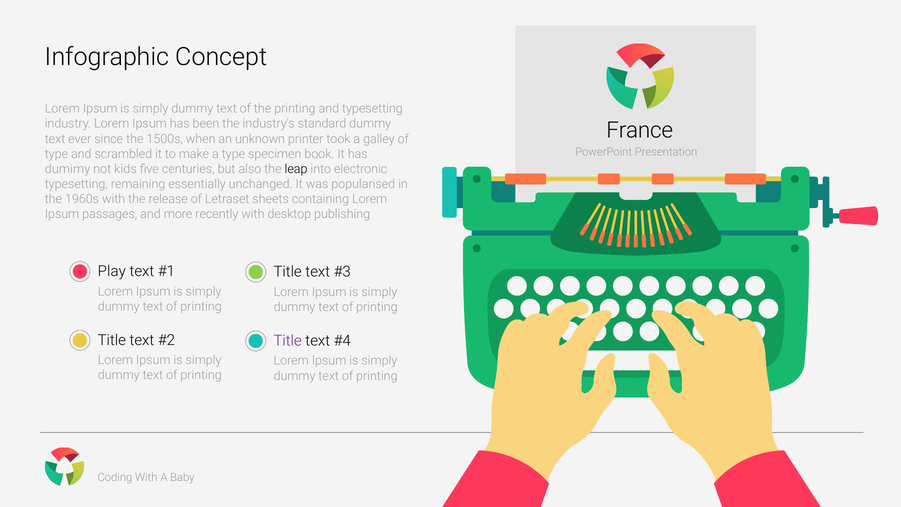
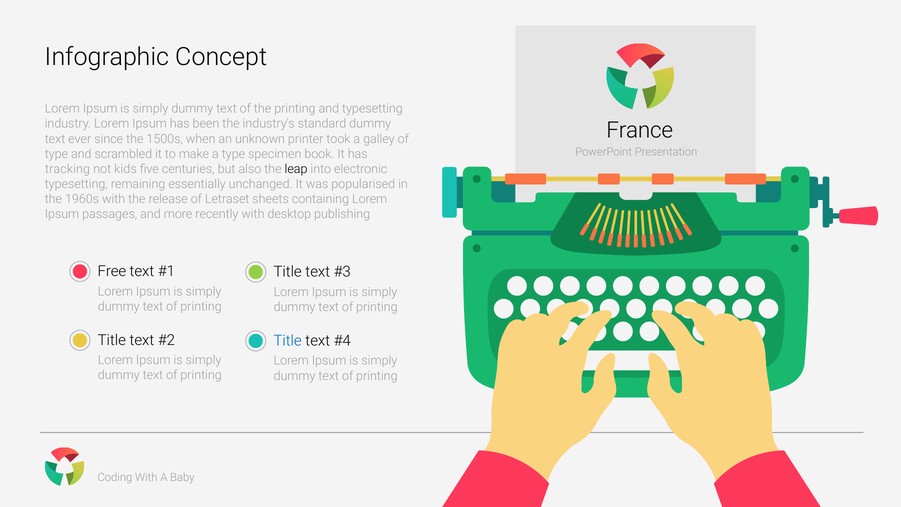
dumimy: dumimy -> tracking
Play: Play -> Free
Title at (288, 341) colour: purple -> blue
